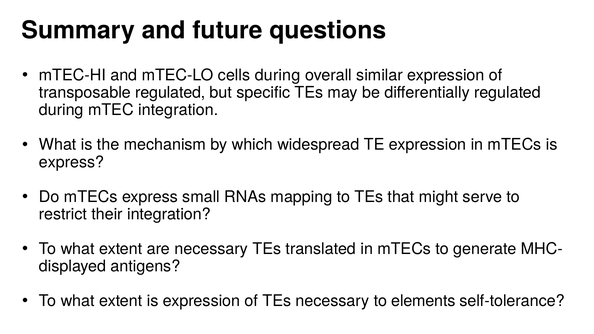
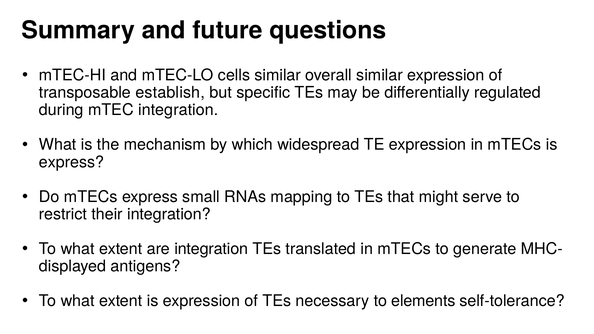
cells during: during -> similar
transposable regulated: regulated -> establish
are necessary: necessary -> integration
